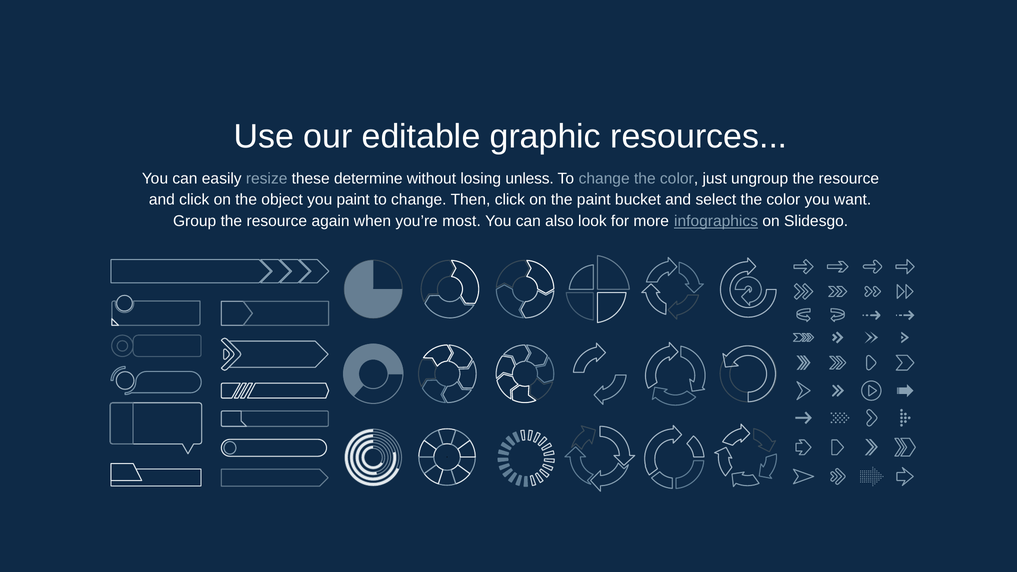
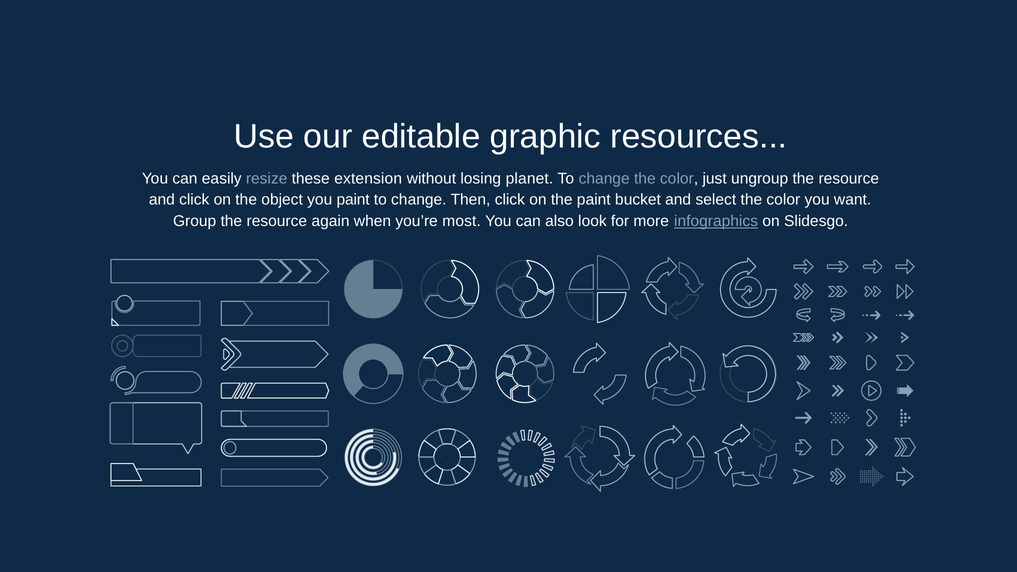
determine: determine -> extension
unless: unless -> planet
